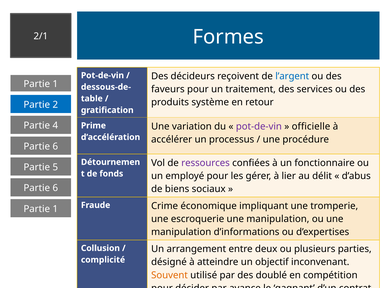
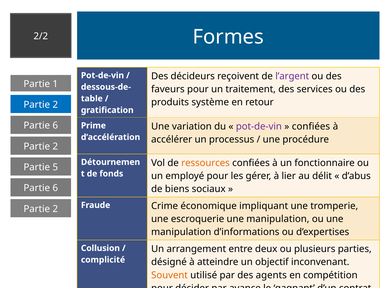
2/1: 2/1 -> 2/2
l’argent colour: blue -> purple
4 at (55, 126): 4 -> 6
officielle at (311, 126): officielle -> confiées
6 at (55, 146): 6 -> 2
ressources colour: purple -> orange
1 at (55, 209): 1 -> 2
doublé: doublé -> agents
